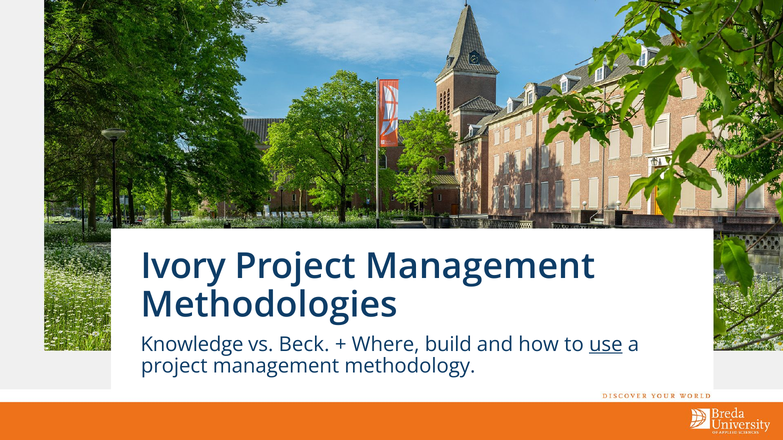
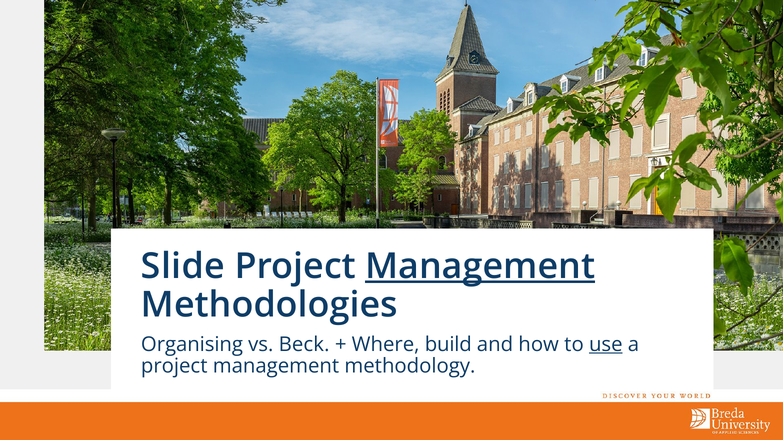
Ivory: Ivory -> Slide
Management at (480, 267) underline: none -> present
Knowledge: Knowledge -> Organising
